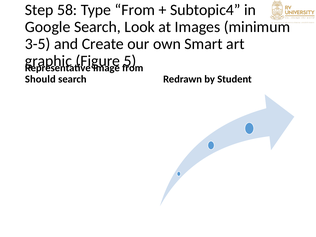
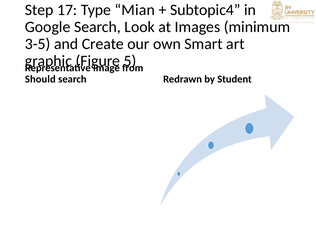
58: 58 -> 17
Type From: From -> Mian
